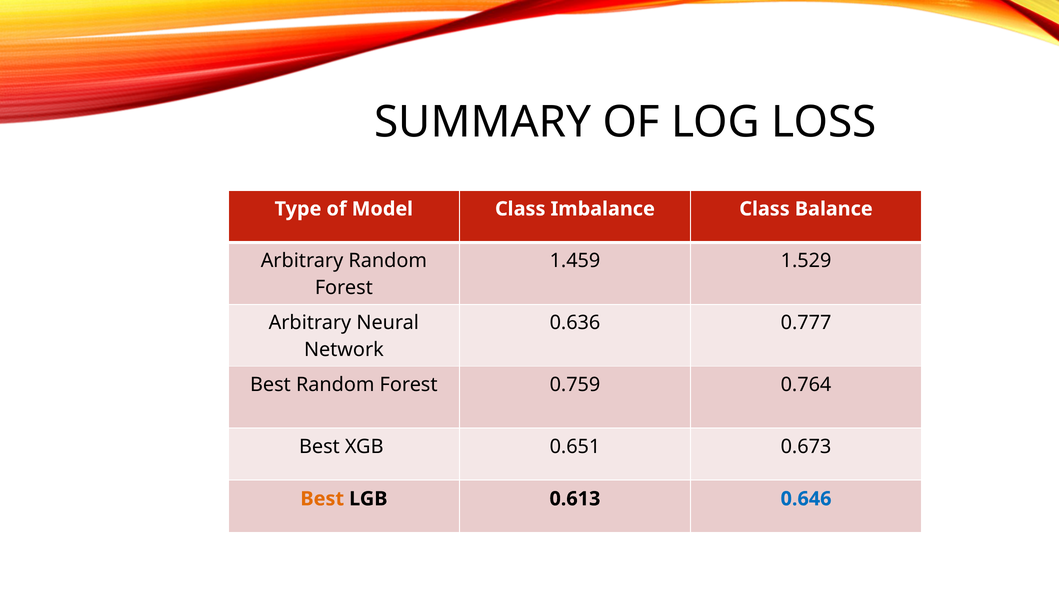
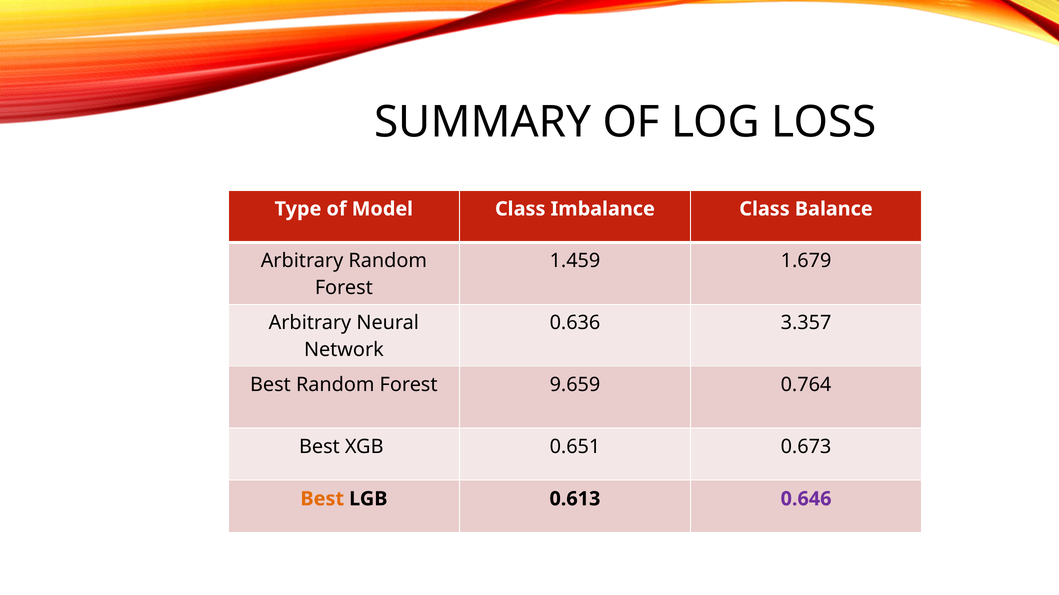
1.529: 1.529 -> 1.679
0.777: 0.777 -> 3.357
0.759: 0.759 -> 9.659
0.646 colour: blue -> purple
